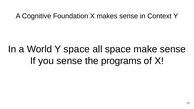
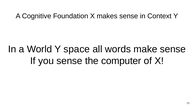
all space: space -> words
programs: programs -> computer
